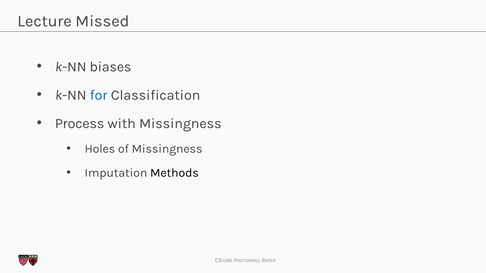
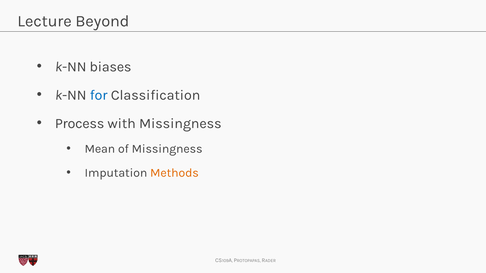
Missed: Missed -> Beyond
Holes: Holes -> Mean
Methods colour: black -> orange
